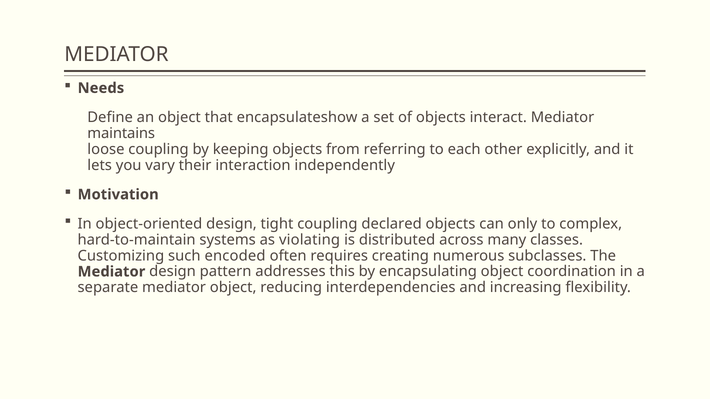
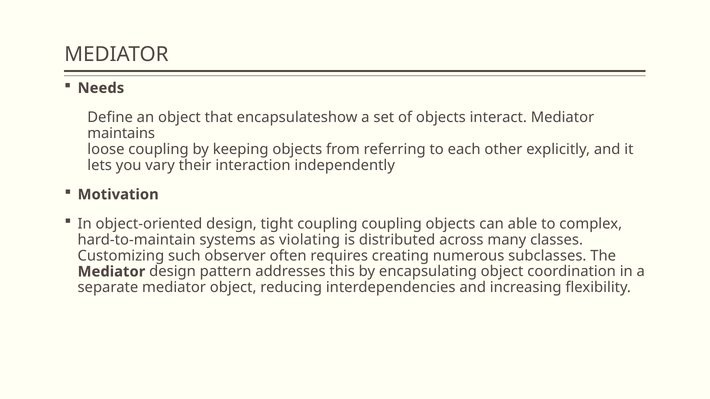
coupling declared: declared -> coupling
only: only -> able
encoded: encoded -> observer
